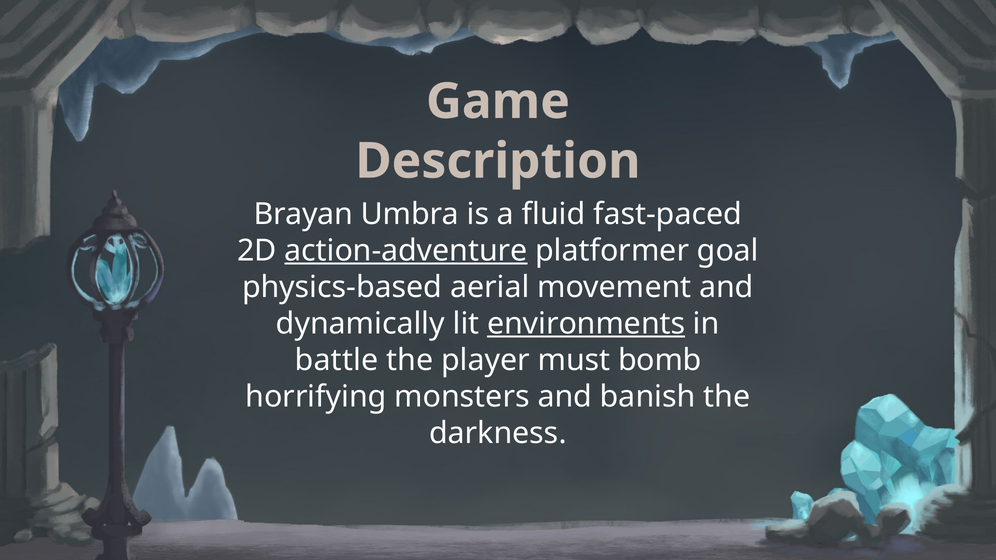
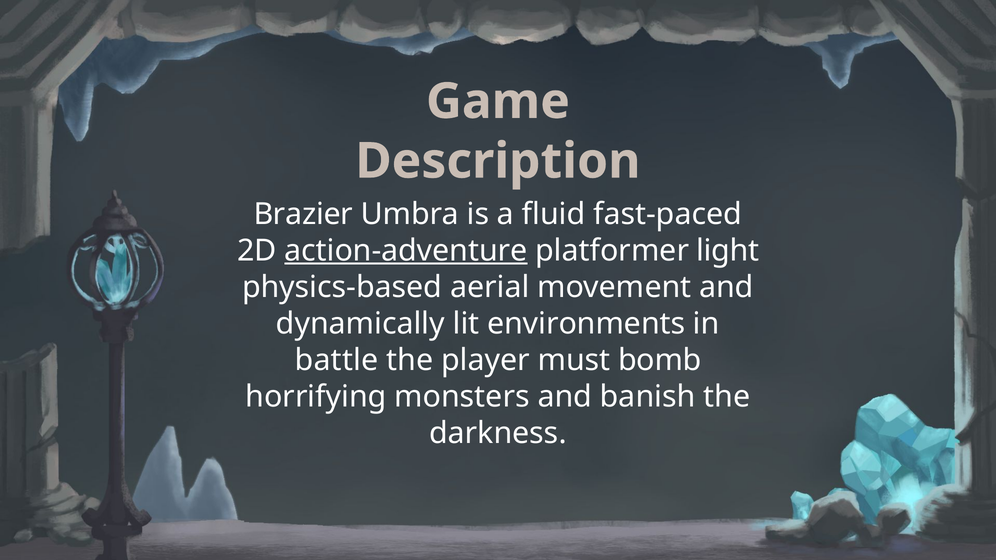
Brayan: Brayan -> Brazier
goal: goal -> light
environments underline: present -> none
